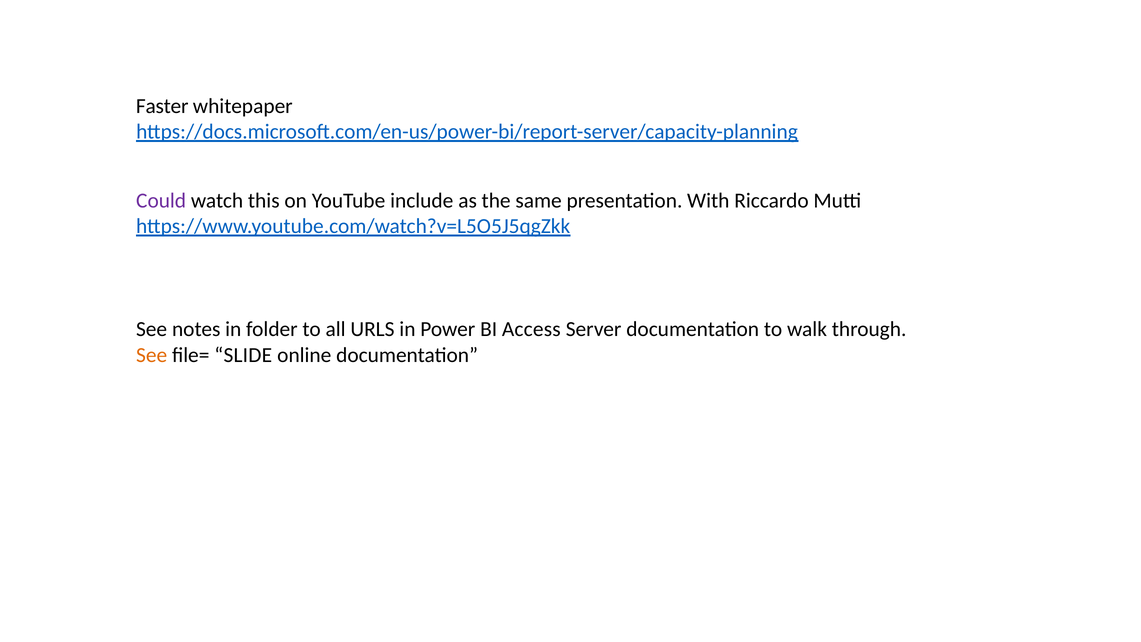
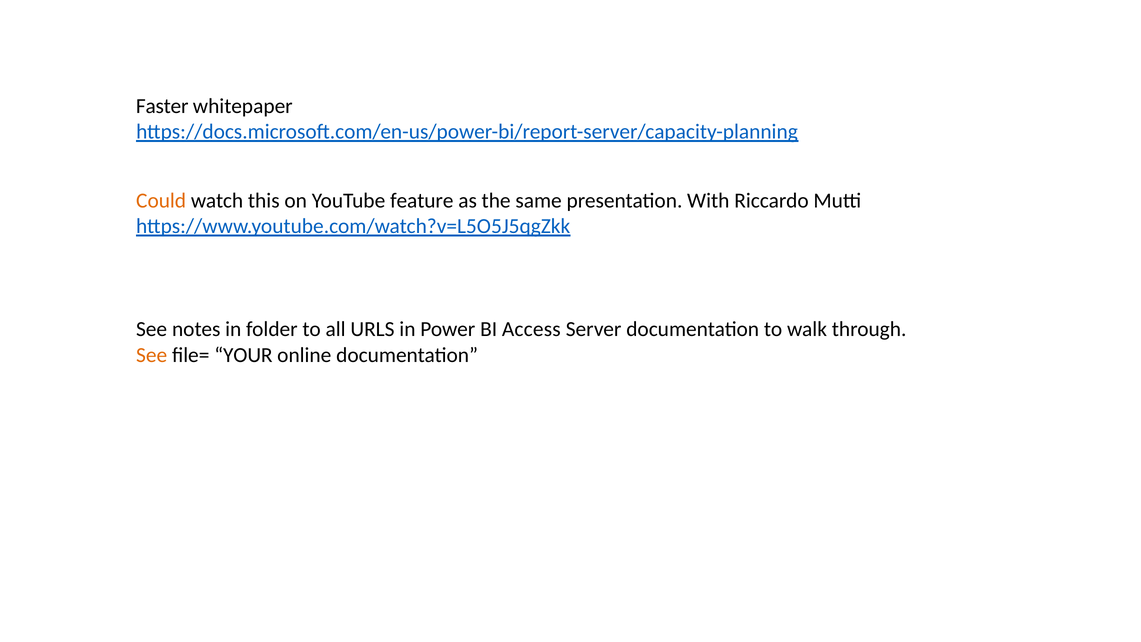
Could colour: purple -> orange
include: include -> feature
SLIDE: SLIDE -> YOUR
